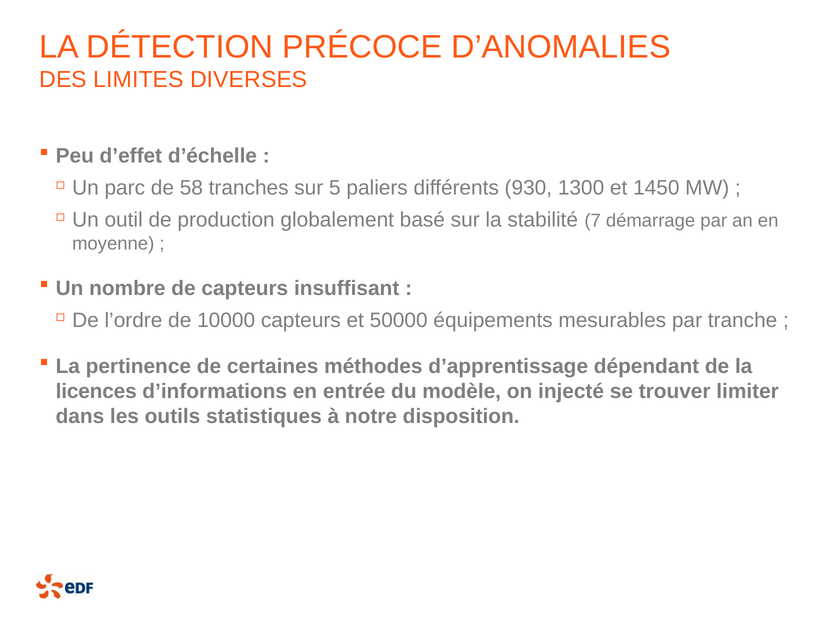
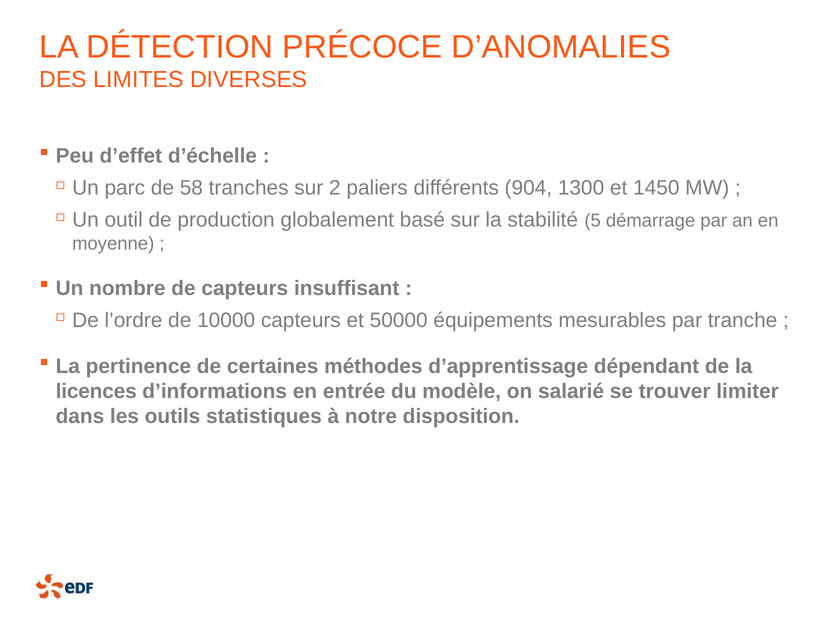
5: 5 -> 2
930: 930 -> 904
7: 7 -> 5
injecté: injecté -> salarié
